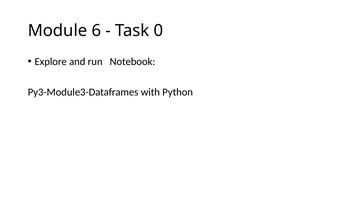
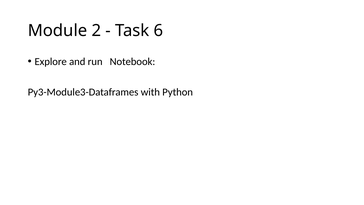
6: 6 -> 2
0: 0 -> 6
